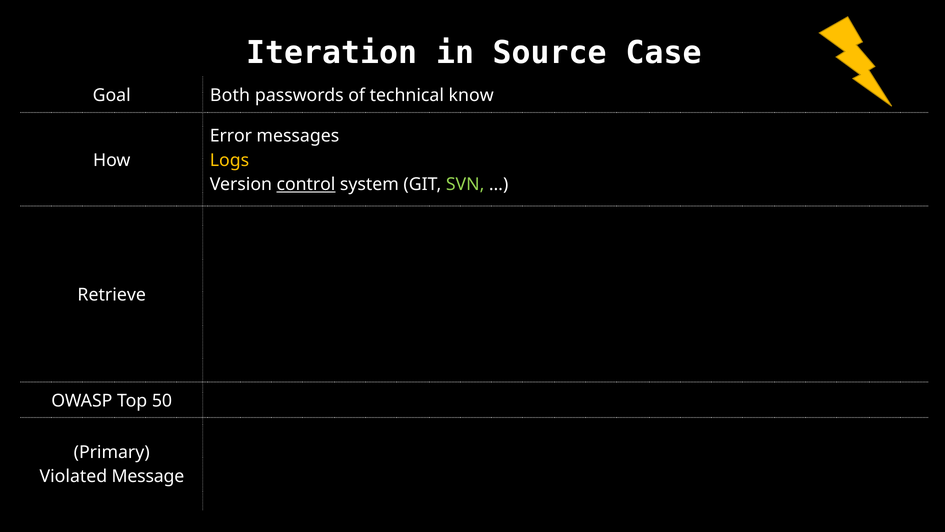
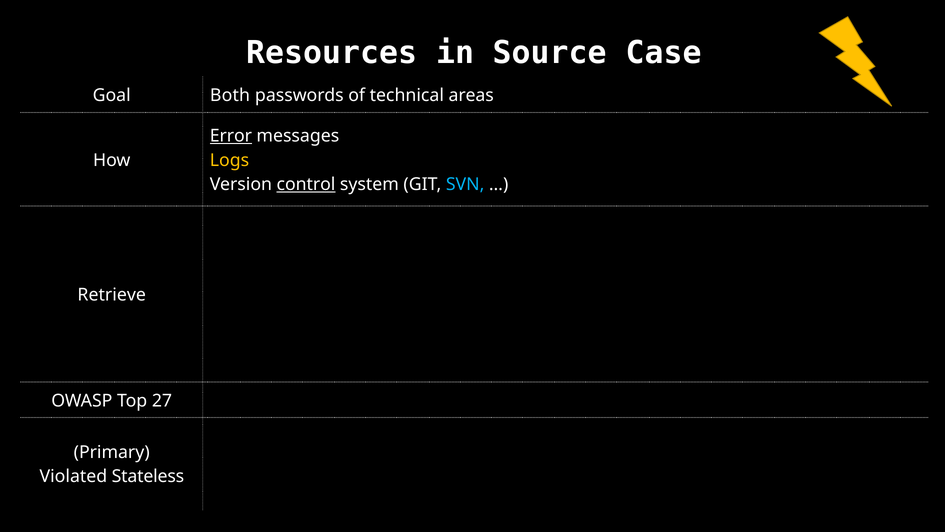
Iteration: Iteration -> Resources
know: know -> areas
Error underline: none -> present
SVN colour: light green -> light blue
50: 50 -> 27
Message: Message -> Stateless
